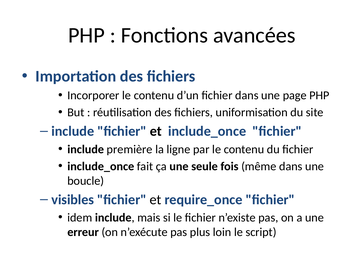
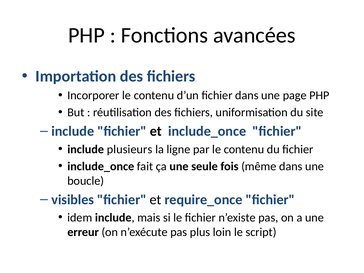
première: première -> plusieurs
